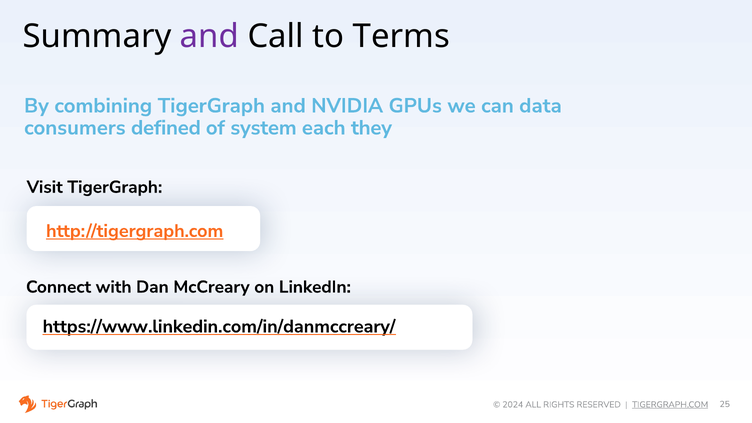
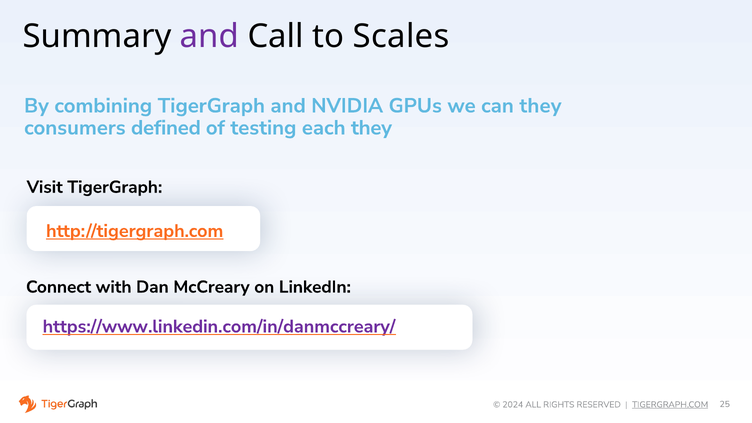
Terms: Terms -> Scales
can data: data -> they
system: system -> testing
https://www.linkedin.com/in/danmccreary/ colour: black -> purple
